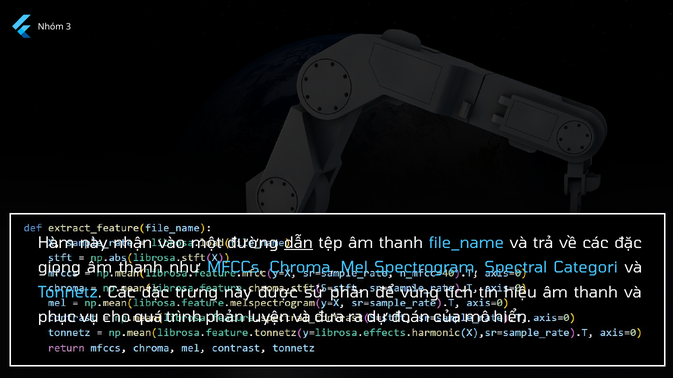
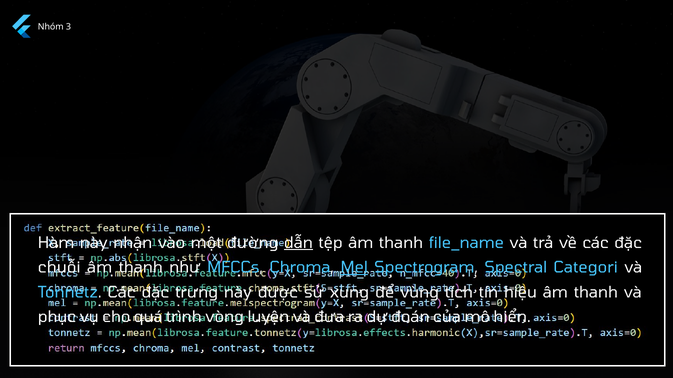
giọng: giọng -> chuỗi
Mel underline: none -> present
phân: phân -> xung
phản: phản -> vòng
